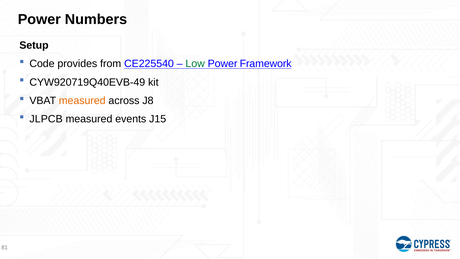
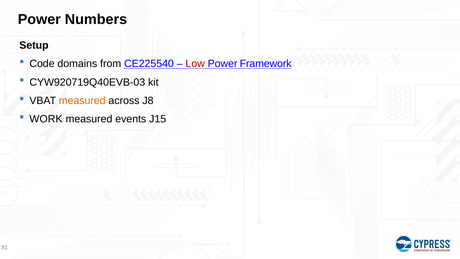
provides: provides -> domains
Low colour: green -> red
CYW920719Q40EVB-49: CYW920719Q40EVB-49 -> CYW920719Q40EVB-03
JLPCB: JLPCB -> WORK
